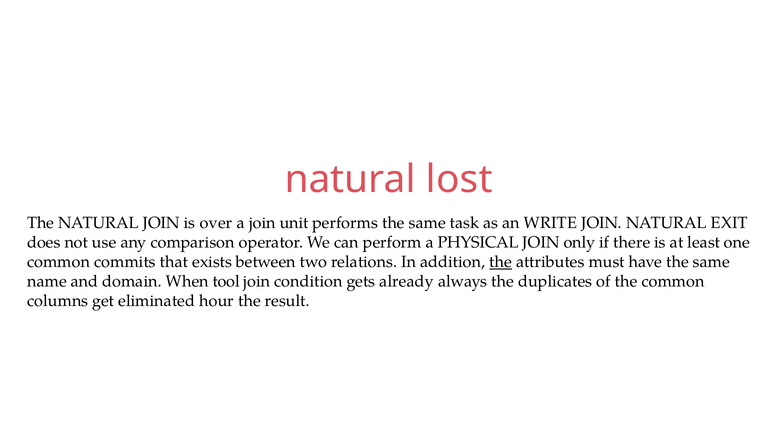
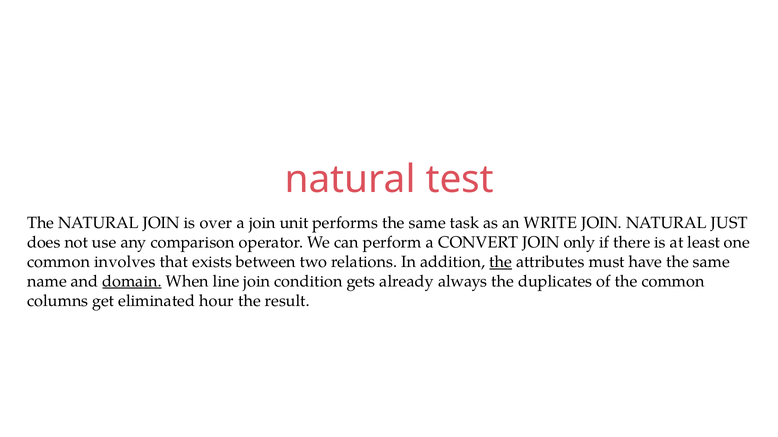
lost: lost -> test
EXIT: EXIT -> JUST
PHYSICAL: PHYSICAL -> CONVERT
commits: commits -> involves
domain underline: none -> present
tool: tool -> line
